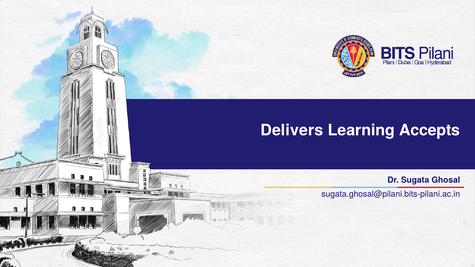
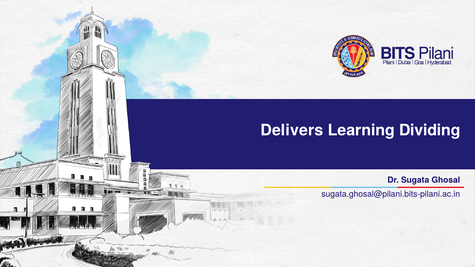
Accepts: Accepts -> Dividing
